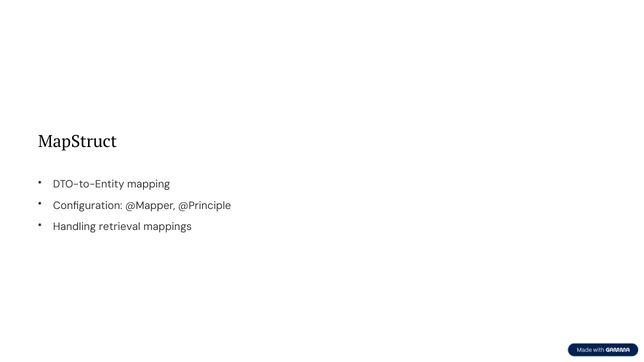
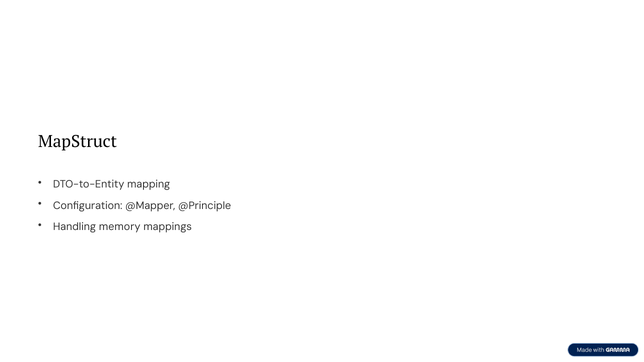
retrieval: retrieval -> memory
